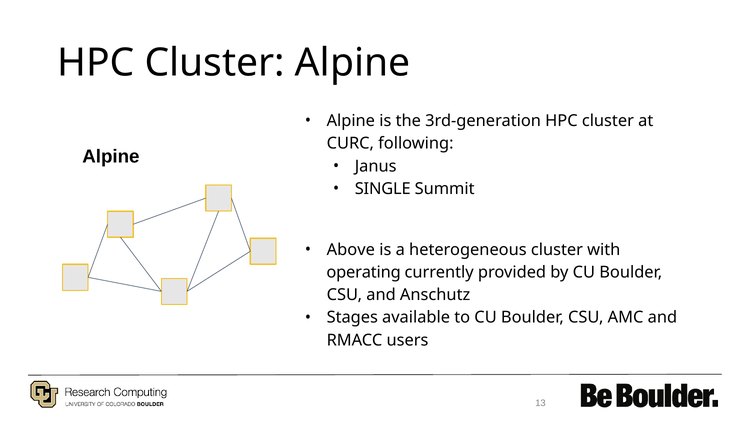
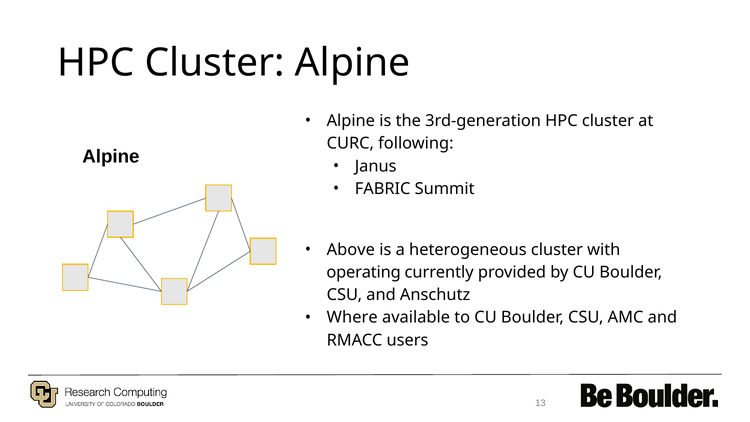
SINGLE: SINGLE -> FABRIC
Stages: Stages -> Where
